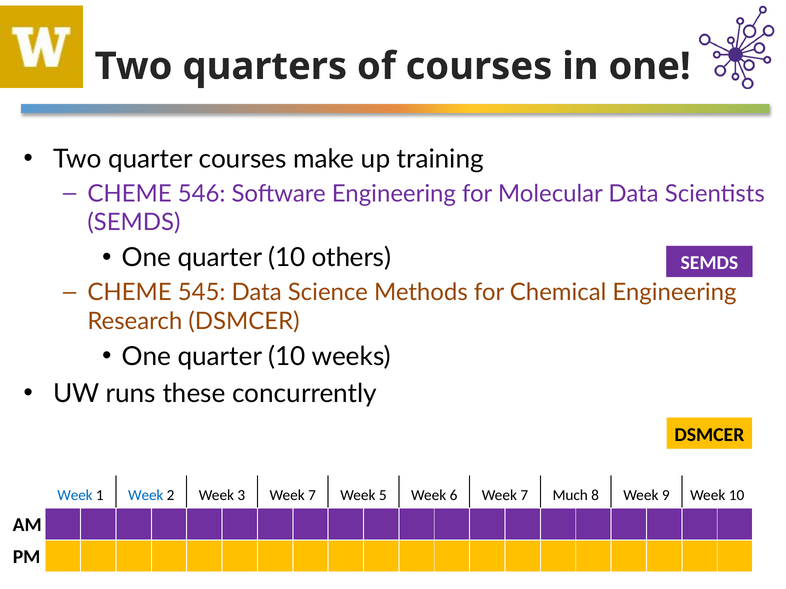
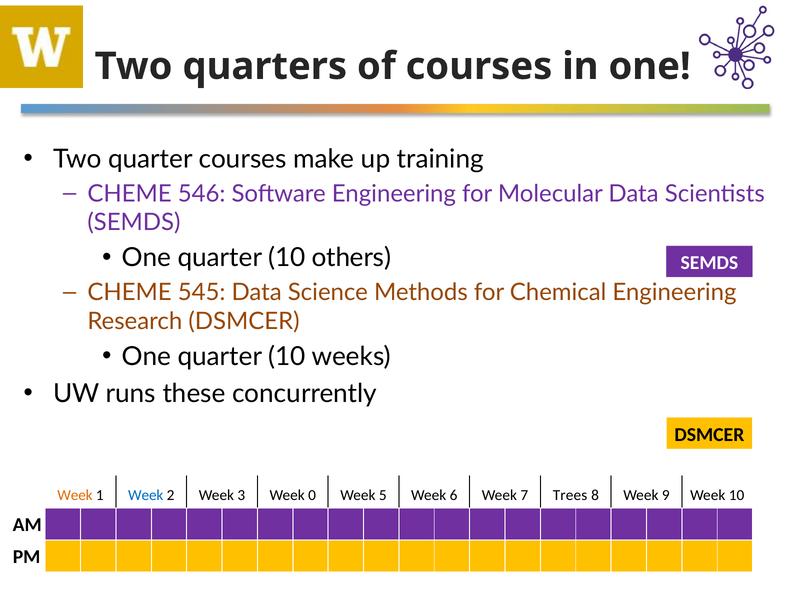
Week at (75, 495) colour: blue -> orange
3 Week 7: 7 -> 0
Much: Much -> Trees
